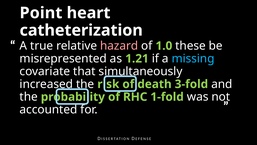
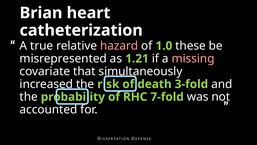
Point: Point -> Brian
missing colour: light blue -> pink
1-fold: 1-fold -> 7-fold
